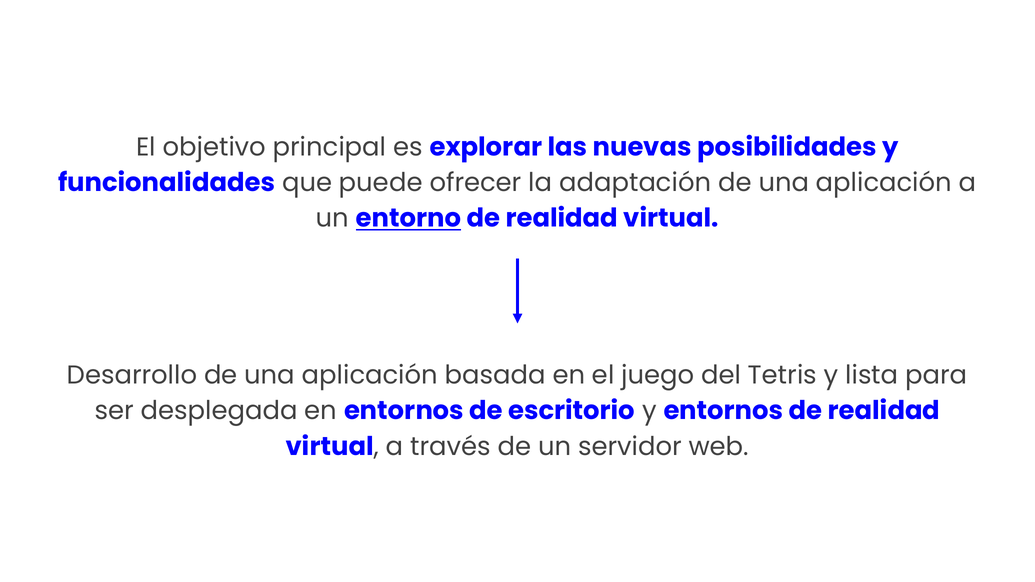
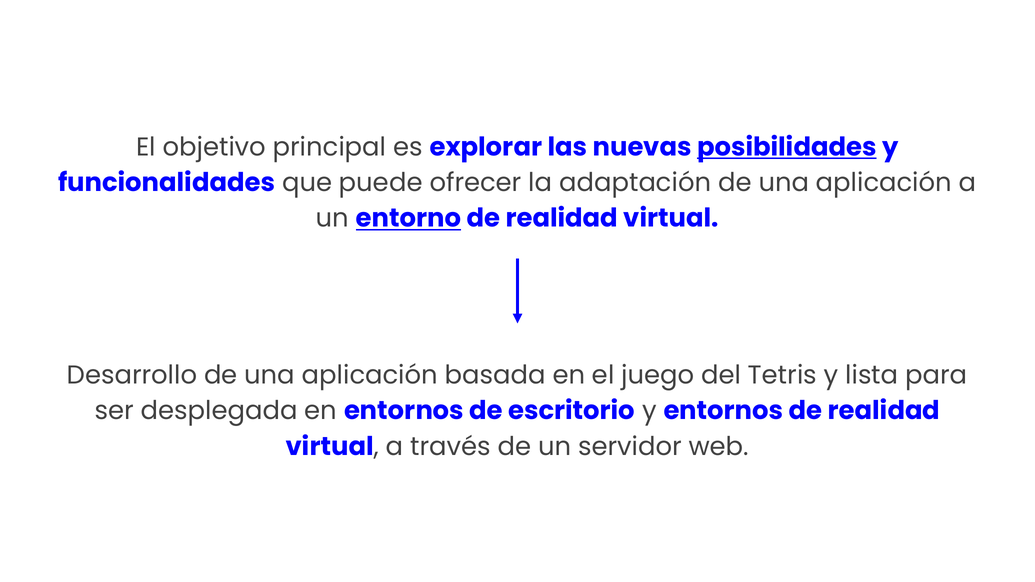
posibilidades underline: none -> present
